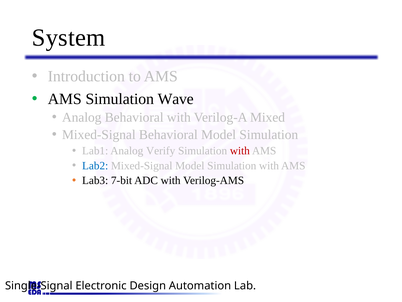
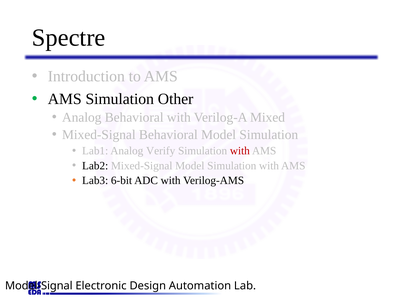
System: System -> Spectre
Wave: Wave -> Other
Lab2 colour: blue -> black
7-bit: 7-bit -> 6-bit
Single-Signal: Single-Signal -> Model-Signal
